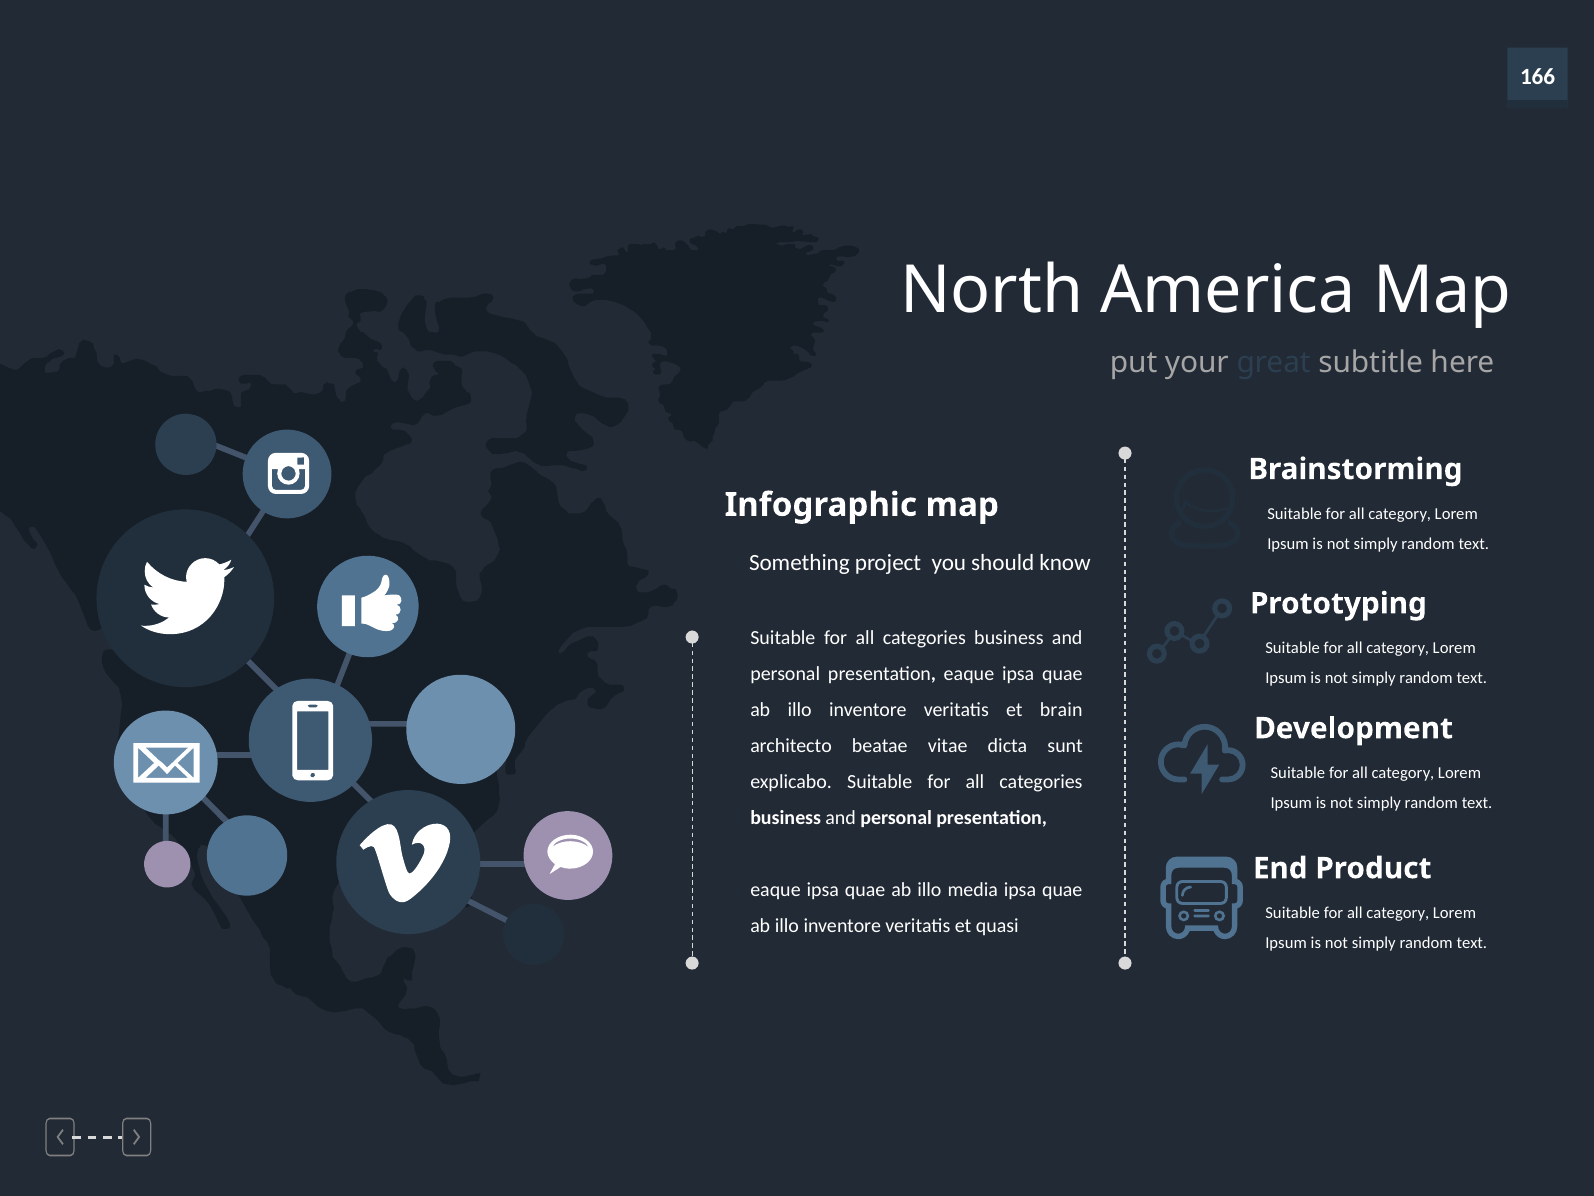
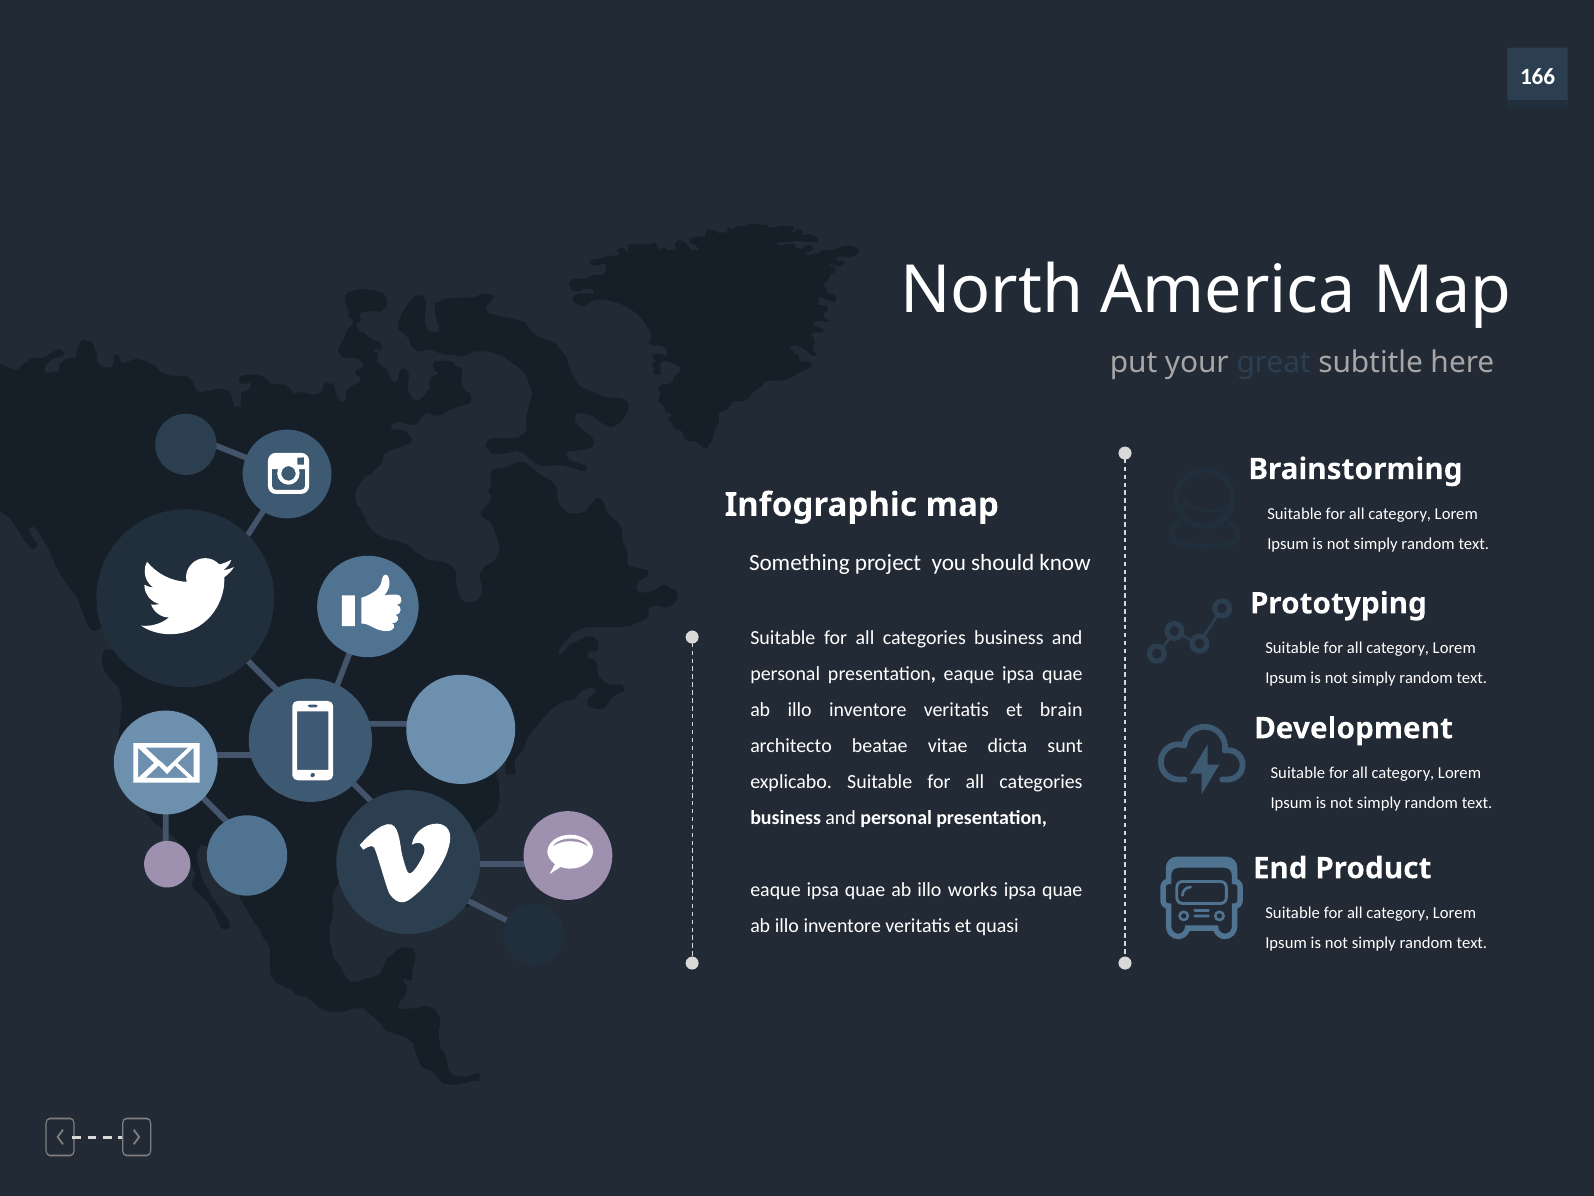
media: media -> works
